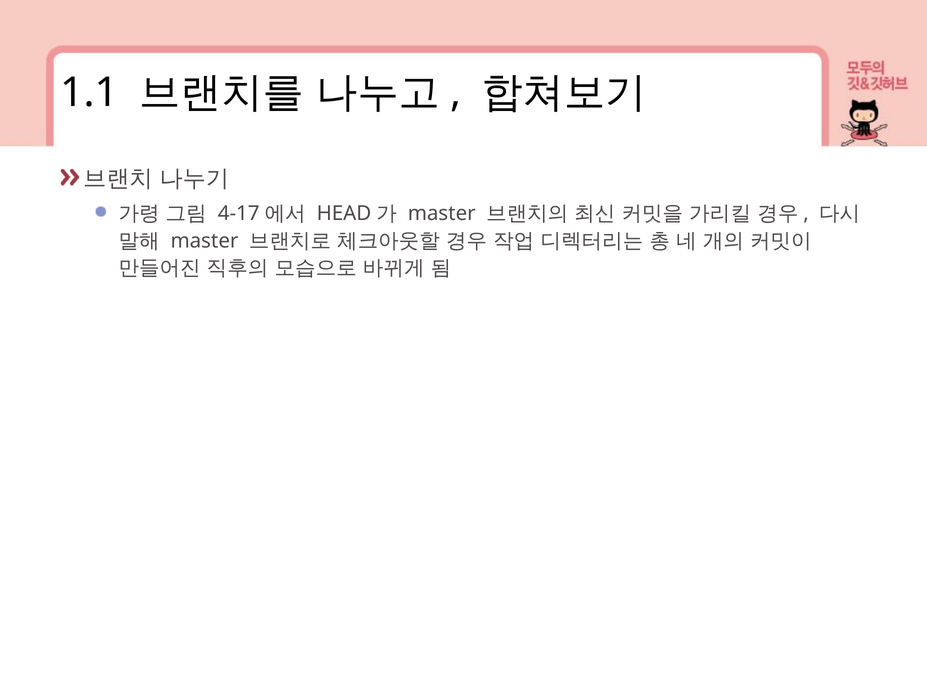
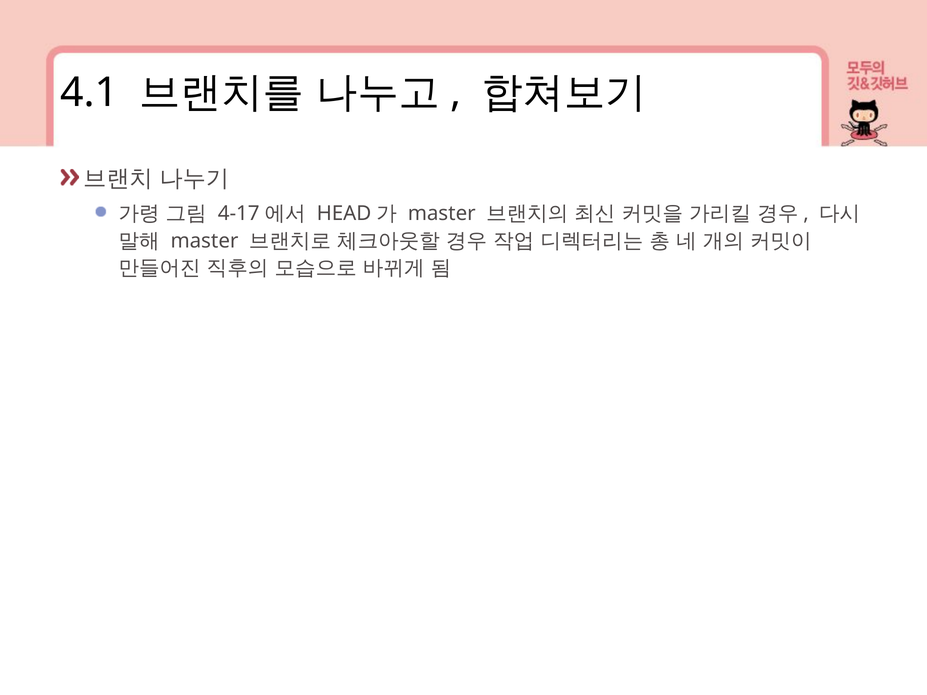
1.1: 1.1 -> 4.1
